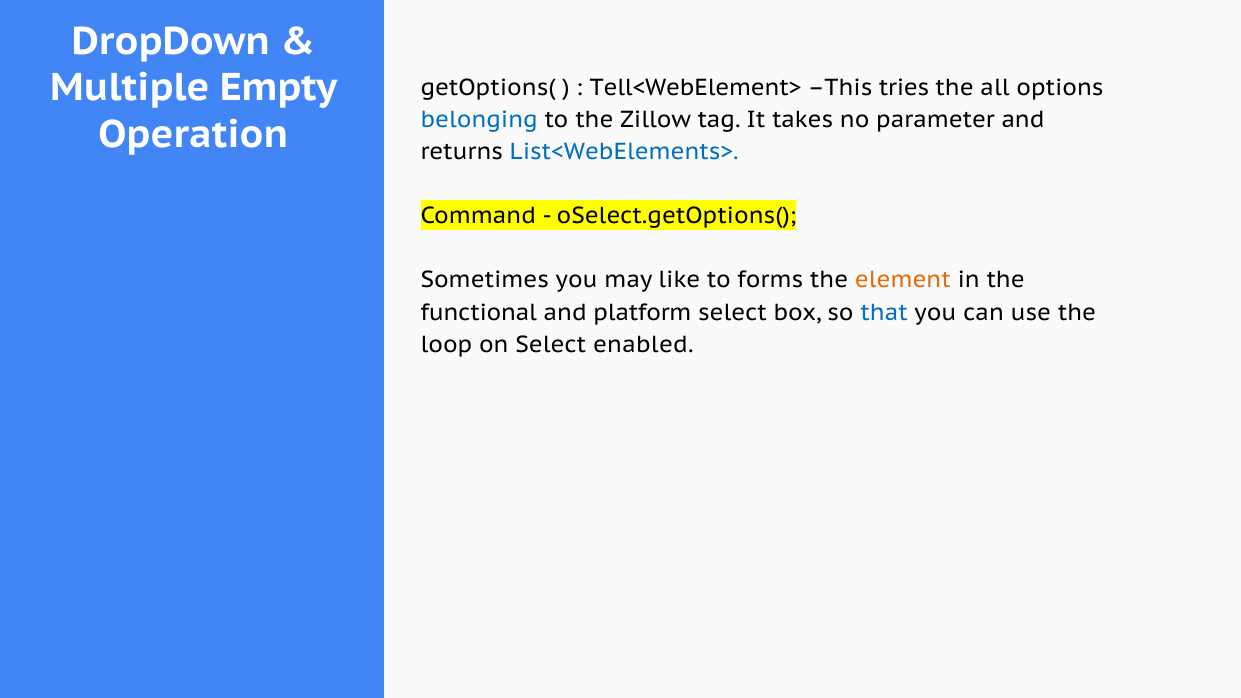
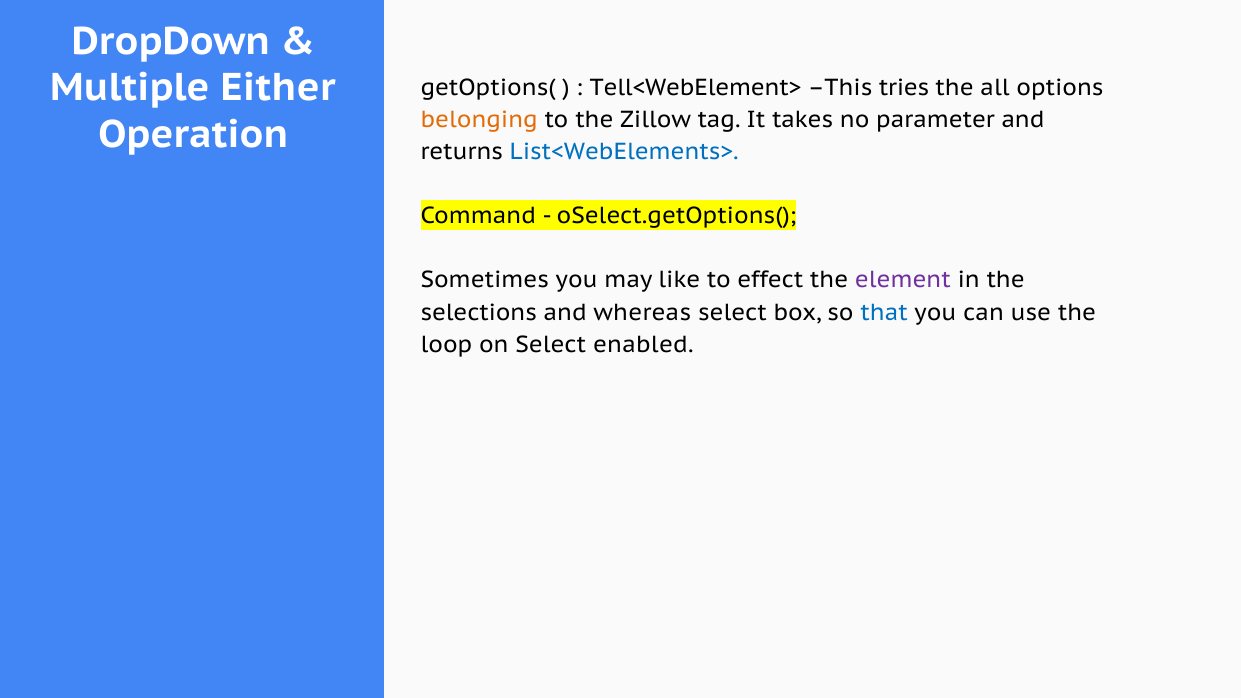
Empty: Empty -> Either
belonging colour: blue -> orange
forms: forms -> effect
element colour: orange -> purple
functional: functional -> selections
platform: platform -> whereas
